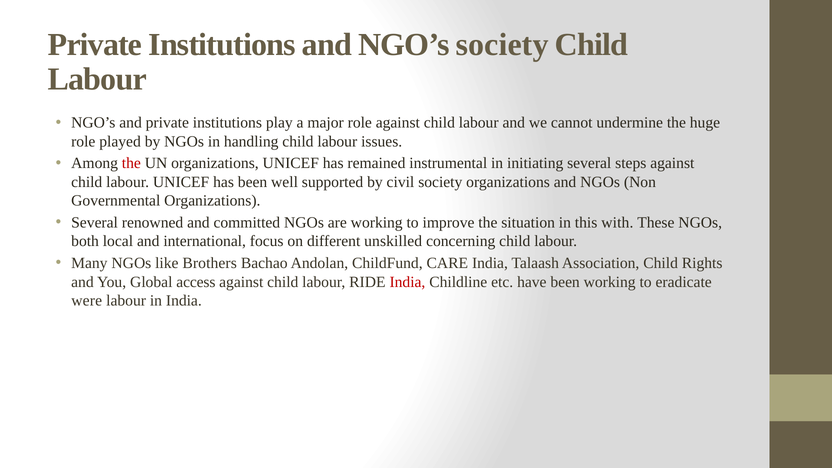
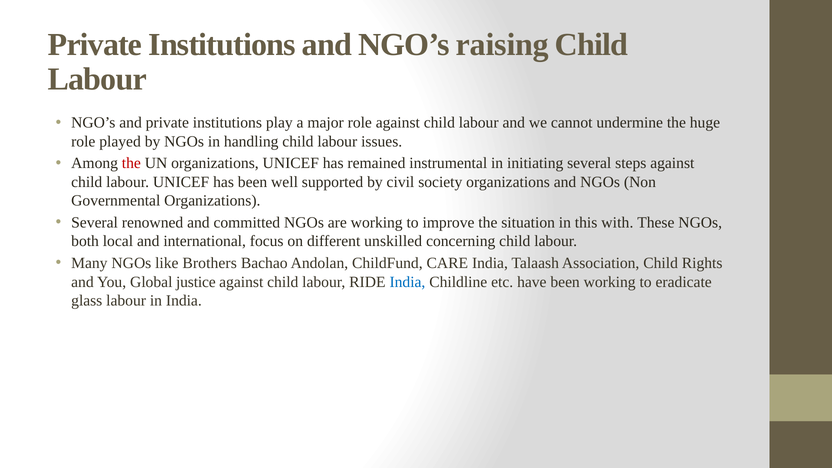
NGO’s society: society -> raising
access: access -> justice
India at (407, 282) colour: red -> blue
were: were -> glass
